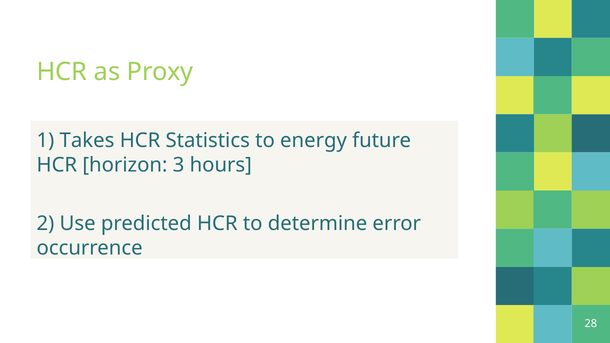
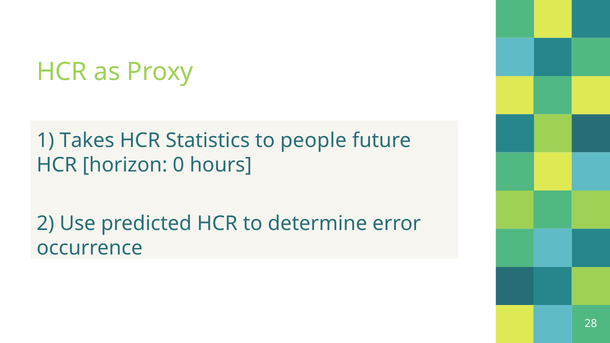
energy: energy -> people
3: 3 -> 0
